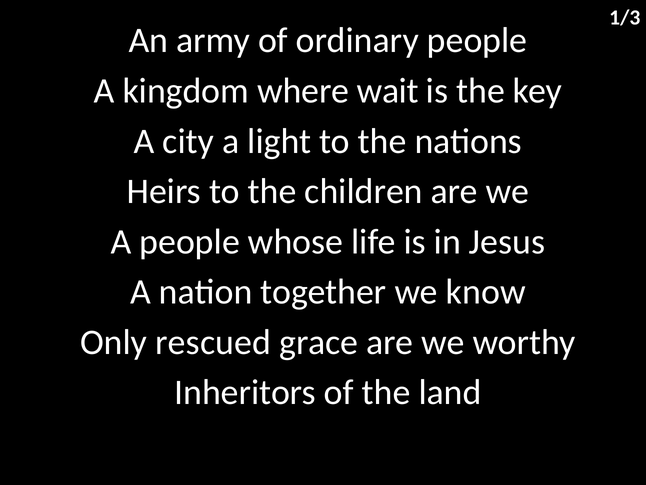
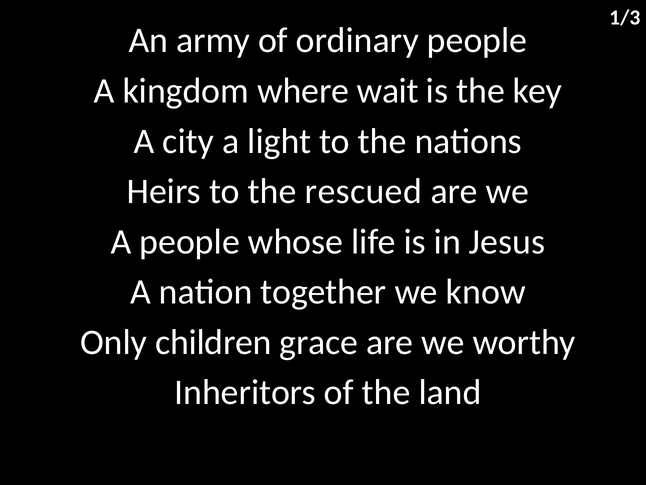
children: children -> rescued
rescued: rescued -> children
